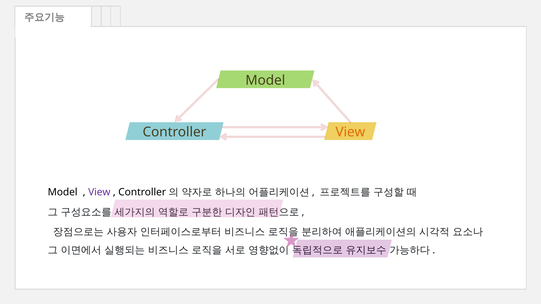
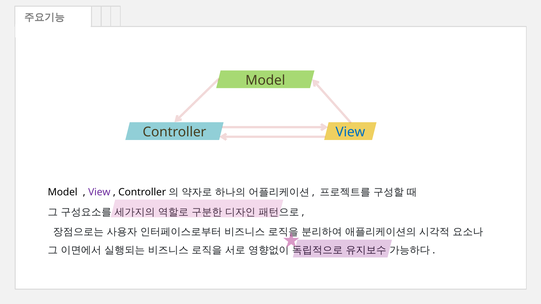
View at (350, 132) colour: orange -> blue
